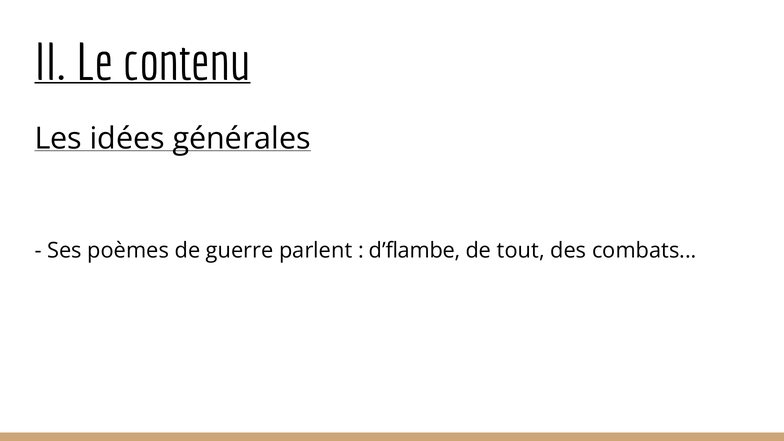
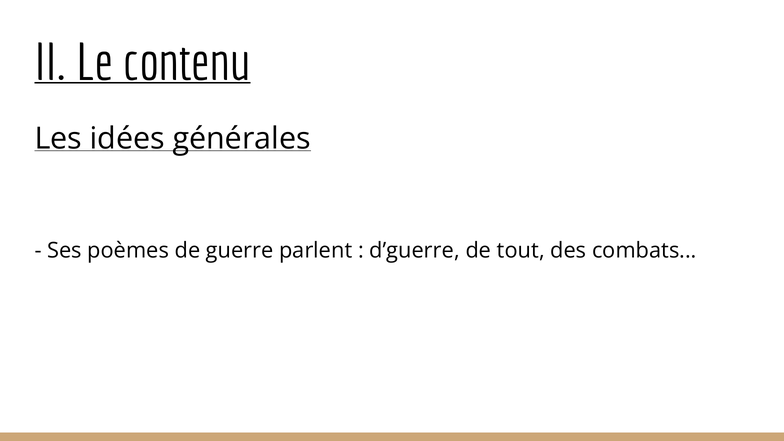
d’flambe: d’flambe -> d’guerre
